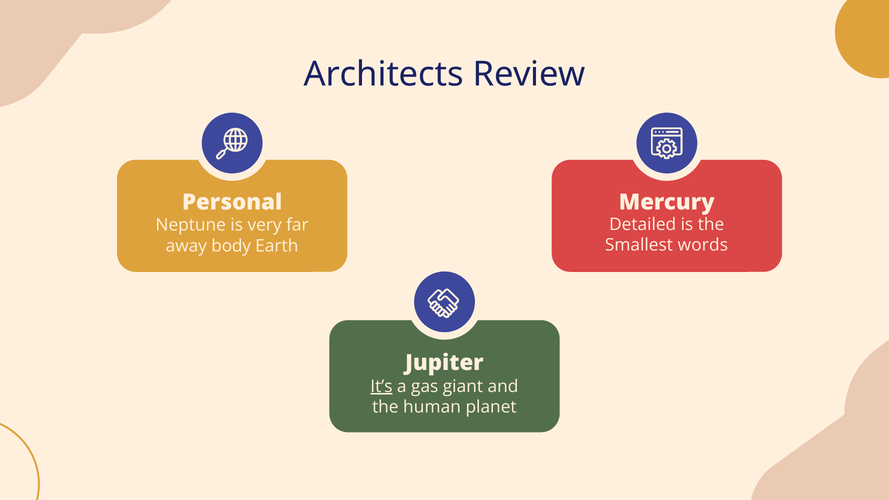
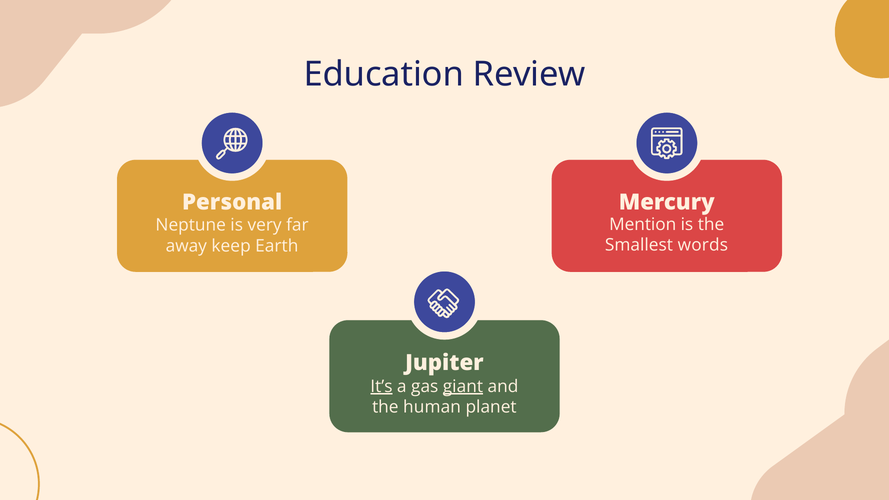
Architects: Architects -> Education
Detailed: Detailed -> Mention
body: body -> keep
giant underline: none -> present
